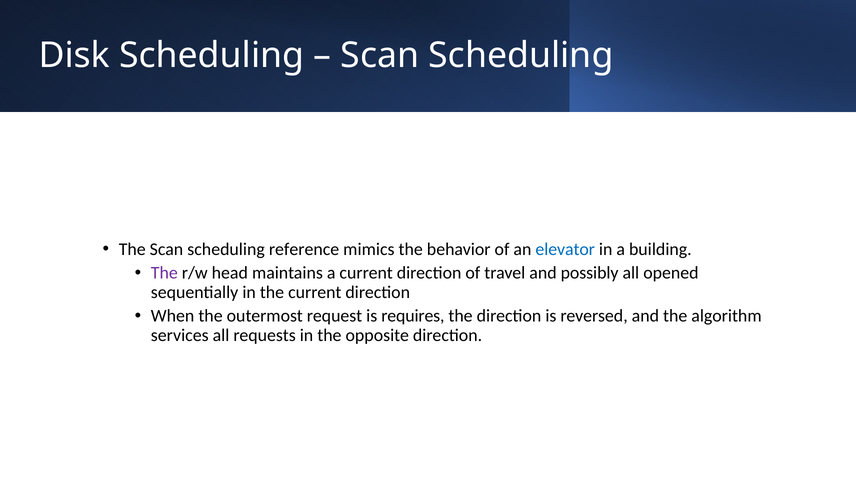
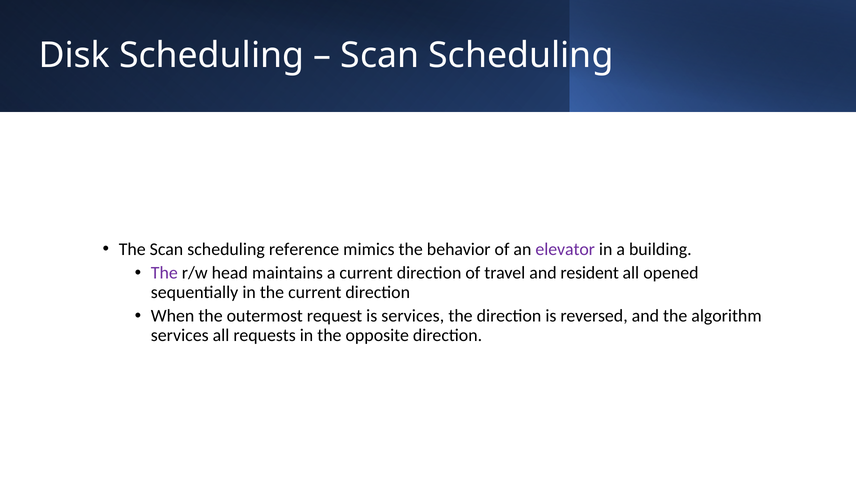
elevator colour: blue -> purple
possibly: possibly -> resident
is requires: requires -> services
